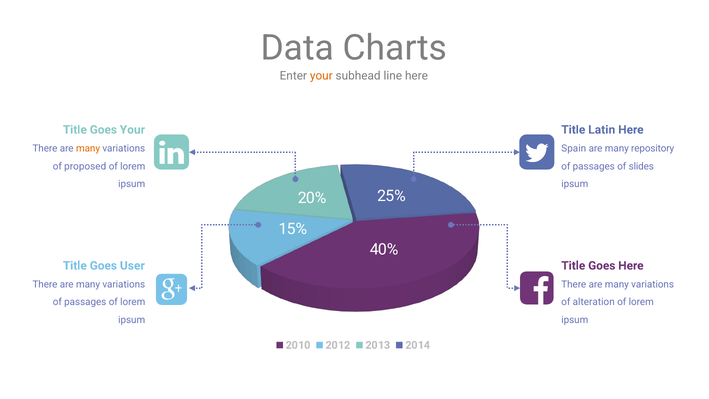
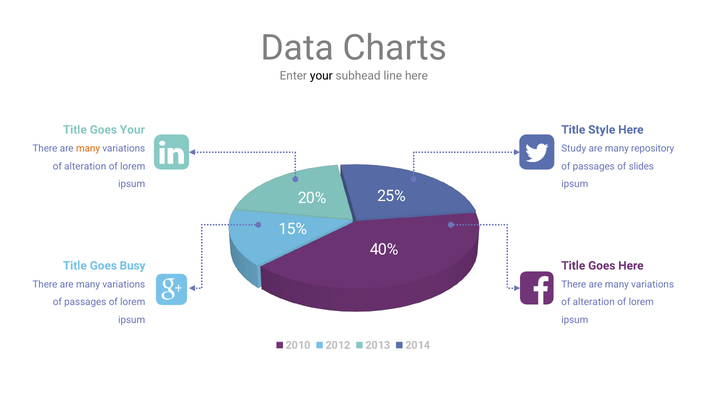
your at (321, 76) colour: orange -> black
Latin: Latin -> Style
Spain: Spain -> Study
proposed at (85, 166): proposed -> alteration
User: User -> Busy
